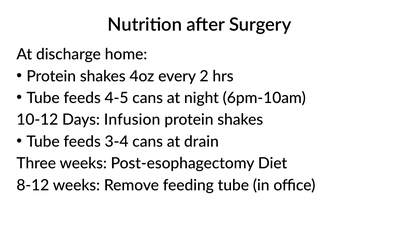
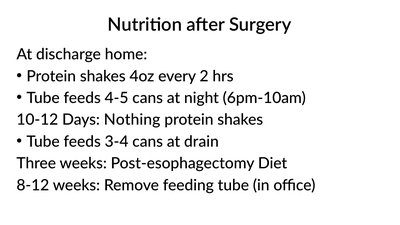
Infusion: Infusion -> Nothing
